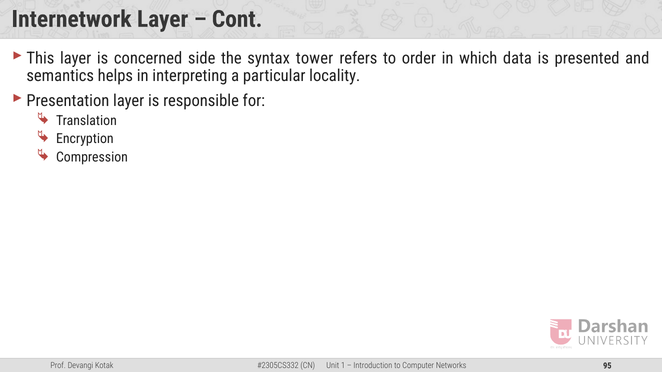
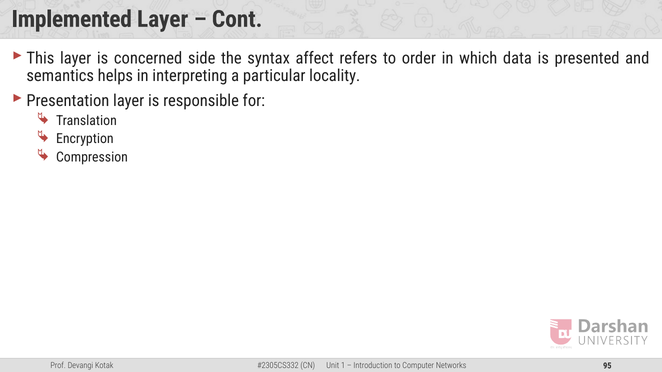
Internetwork: Internetwork -> Implemented
tower: tower -> affect
